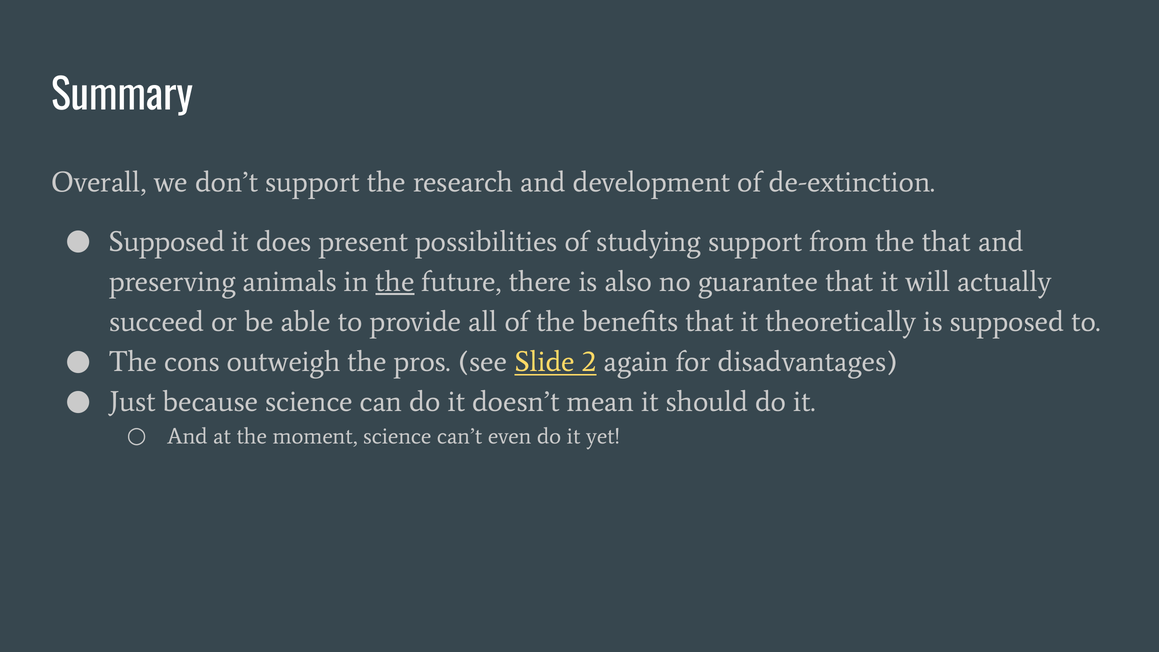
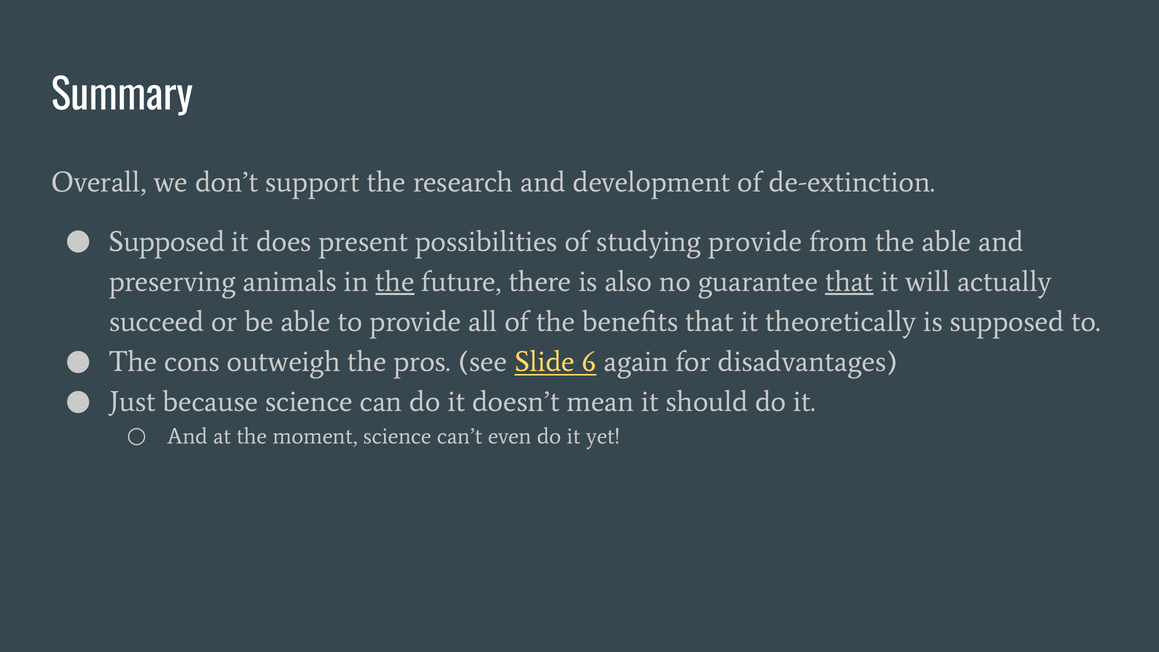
studying support: support -> provide
the that: that -> able
that at (849, 282) underline: none -> present
2: 2 -> 6
